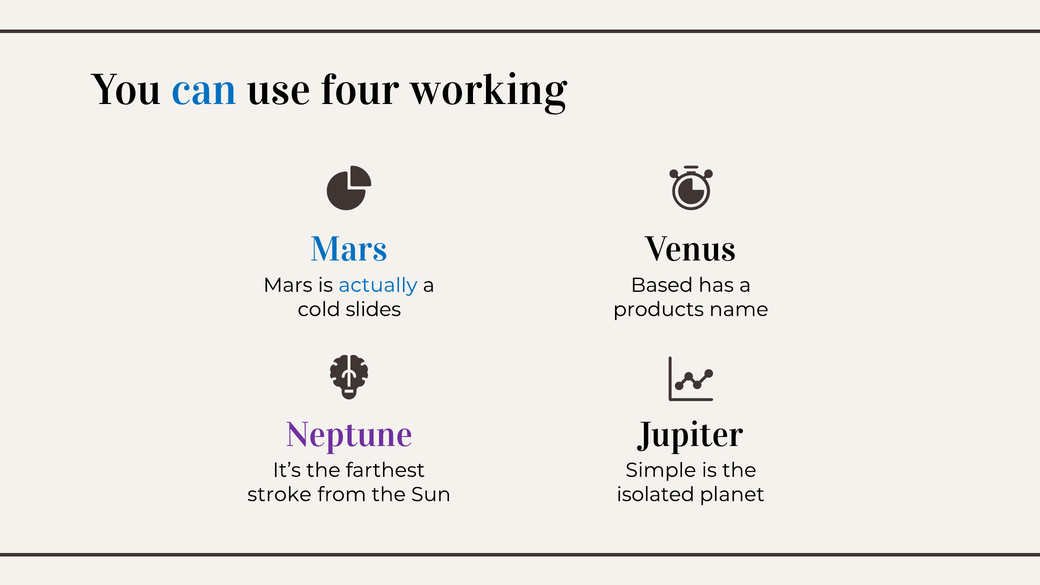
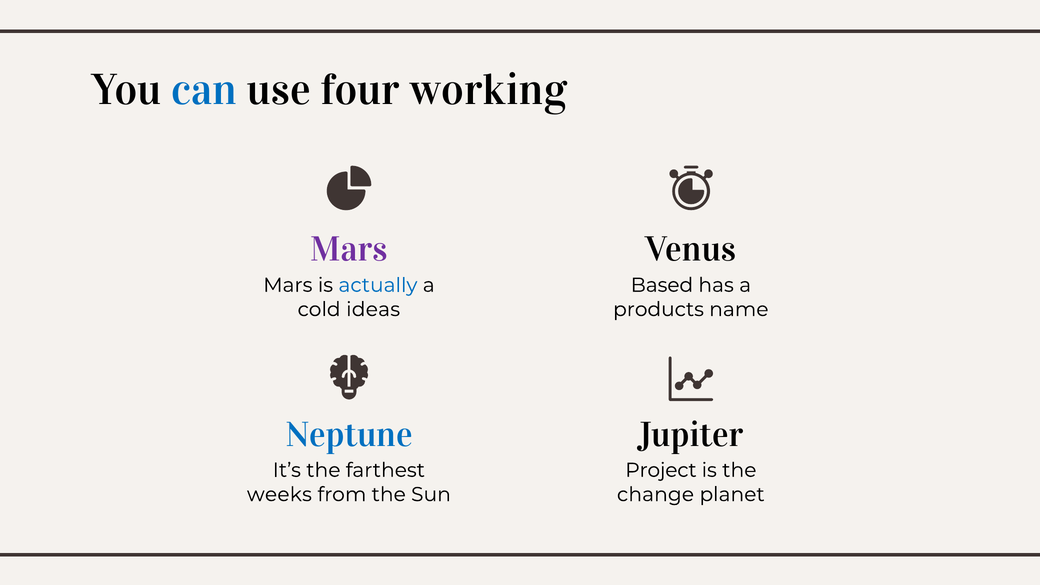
Mars at (349, 249) colour: blue -> purple
slides: slides -> ideas
Neptune colour: purple -> blue
Simple: Simple -> Project
stroke: stroke -> weeks
isolated: isolated -> change
